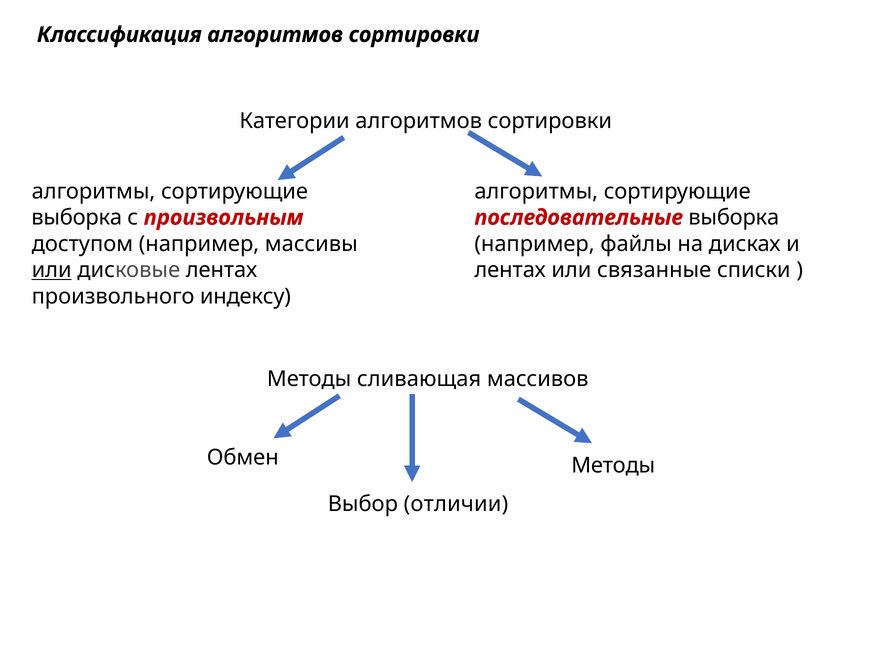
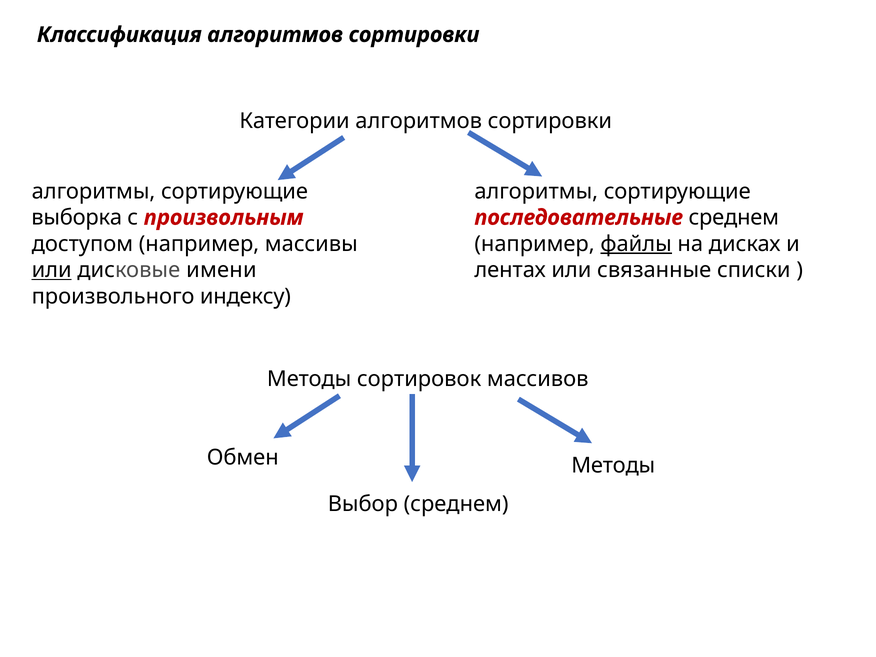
выборка at (734, 218): выборка -> среднем
файлы underline: none -> present
лентах at (222, 270): лентах -> имени
сливающая: сливающая -> сортировок
Выбор отличии: отличии -> среднем
